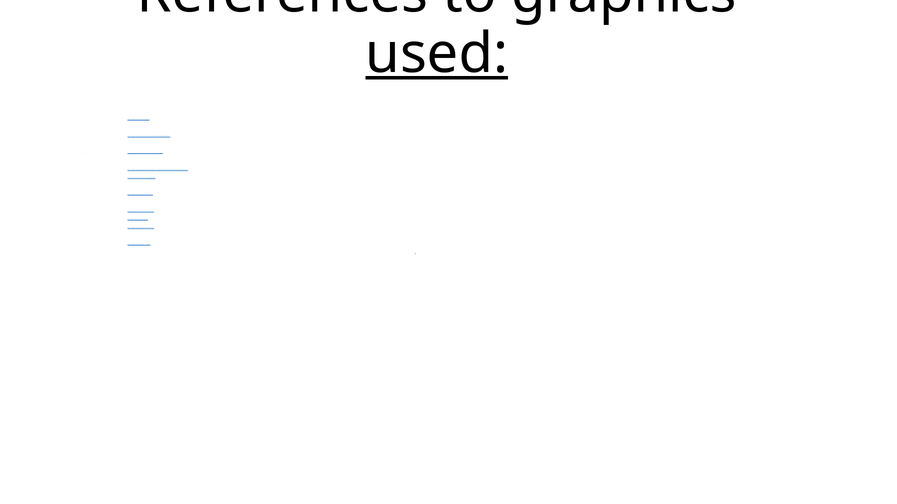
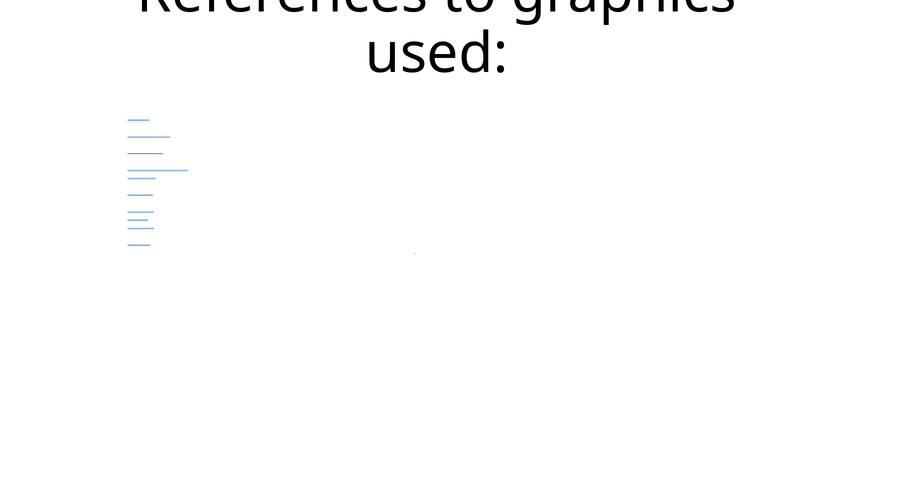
used underline: present -> none
